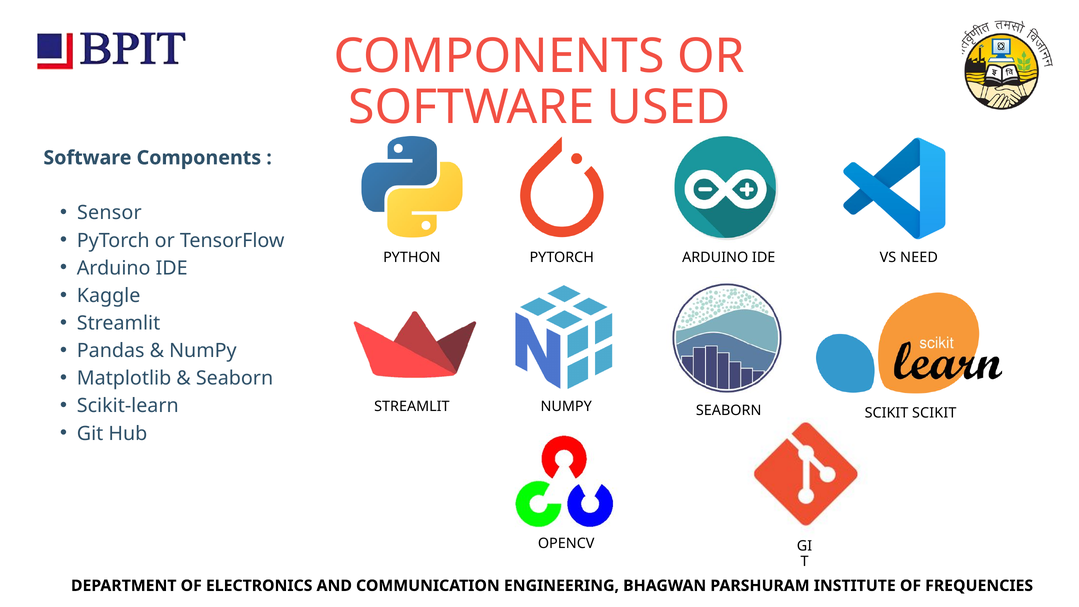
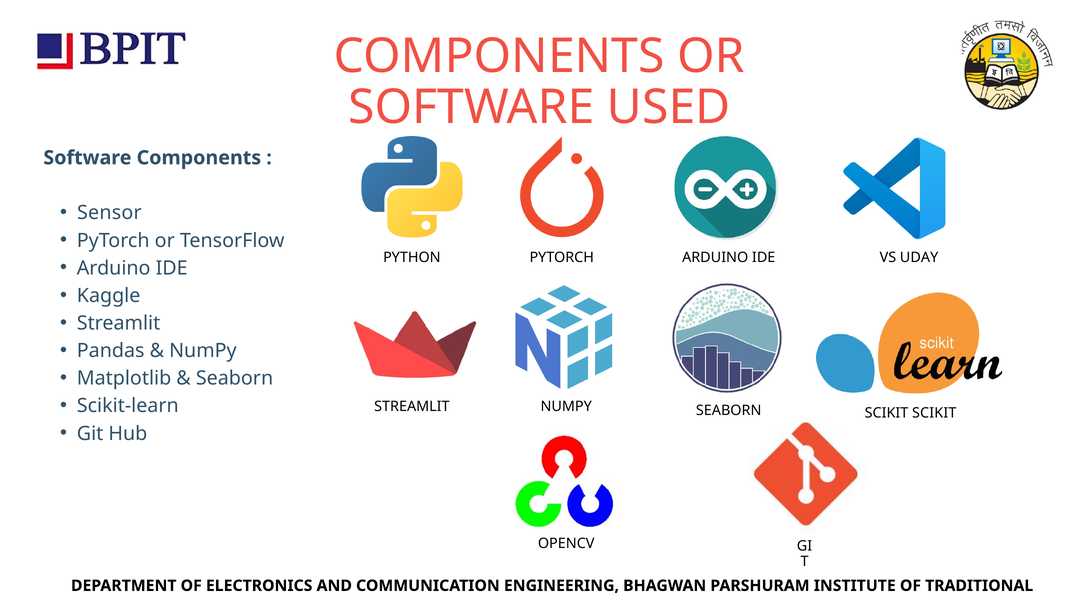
NEED: NEED -> UDAY
FREQUENCIES: FREQUENCIES -> TRADITIONAL
